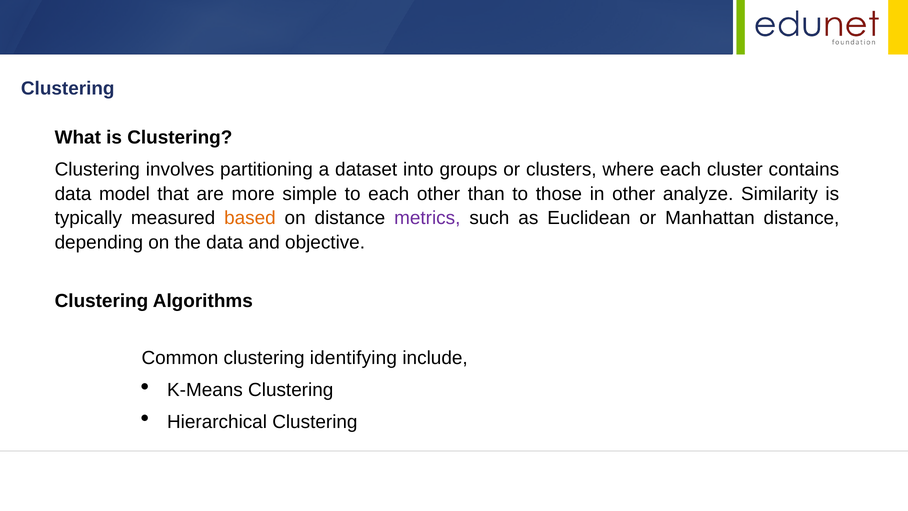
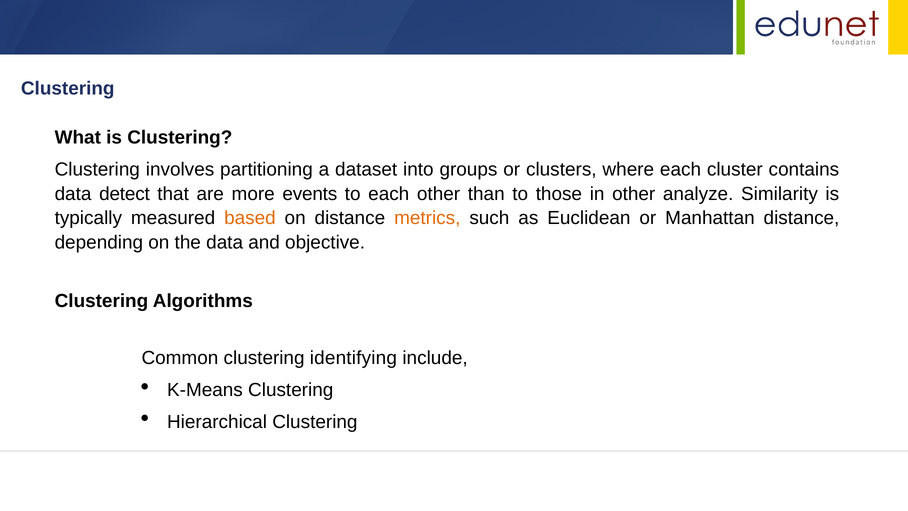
model: model -> detect
simple: simple -> events
metrics colour: purple -> orange
